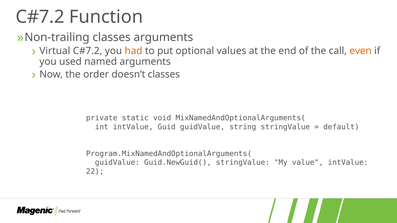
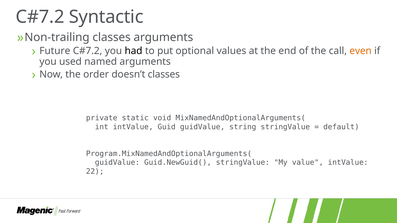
Function: Function -> Syntactic
Virtual: Virtual -> Future
had colour: orange -> black
